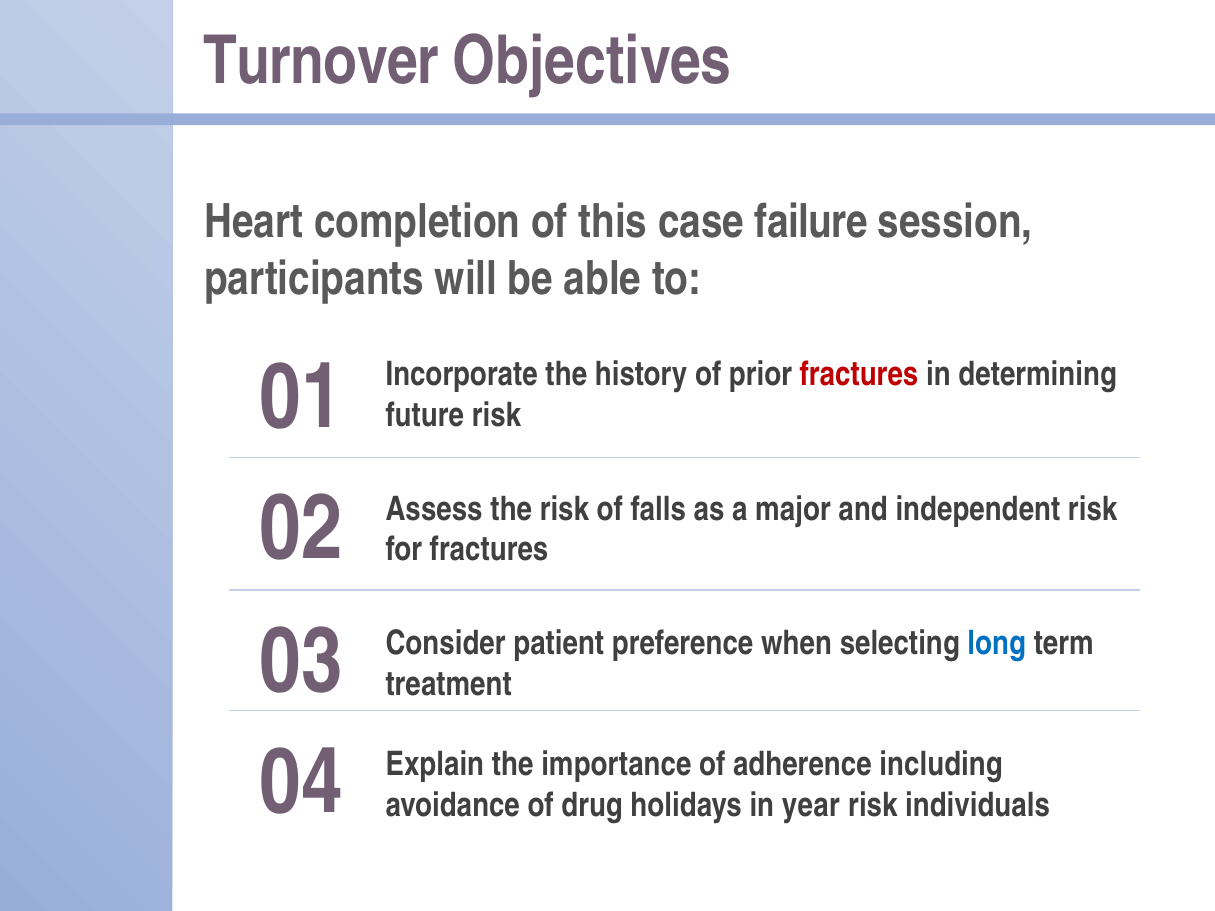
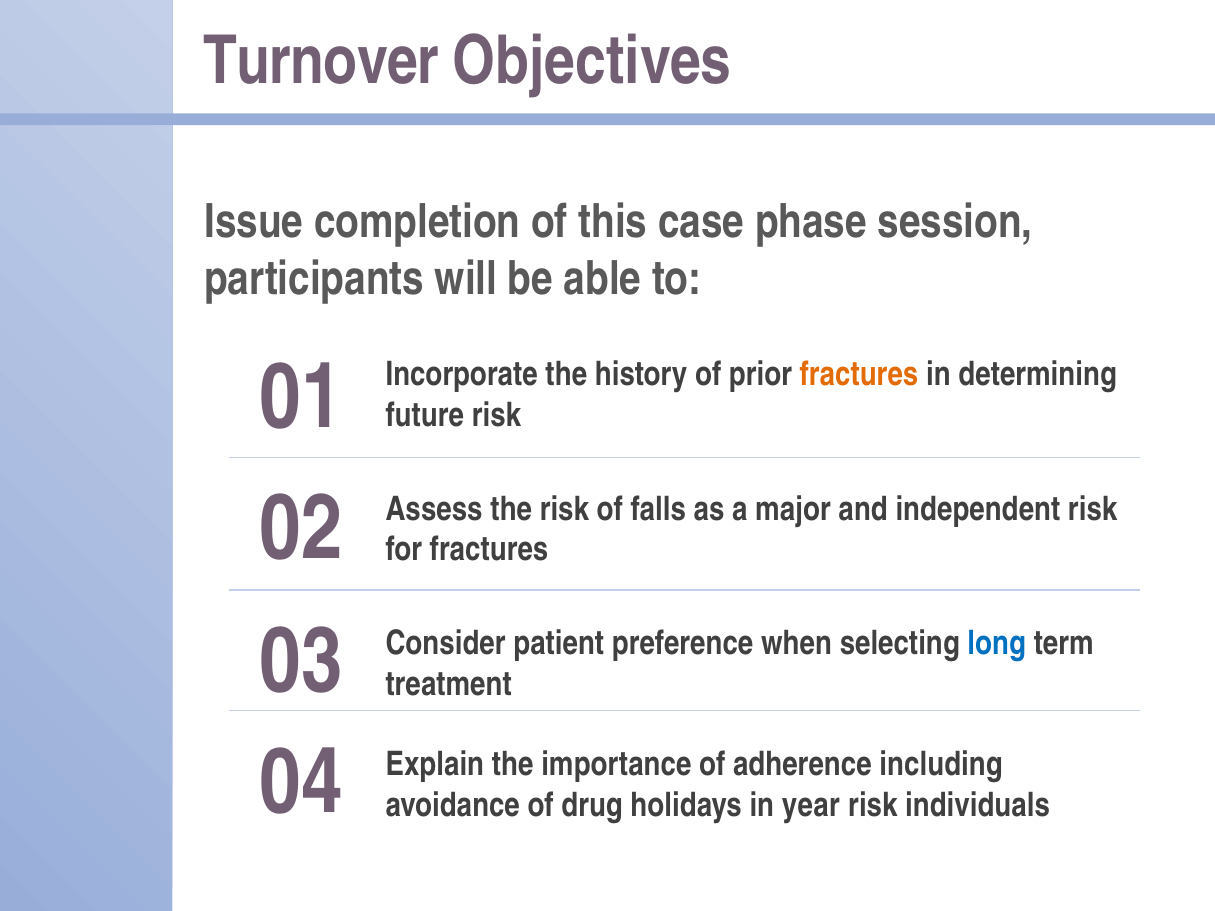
Heart: Heart -> Issue
failure: failure -> phase
fractures at (859, 375) colour: red -> orange
